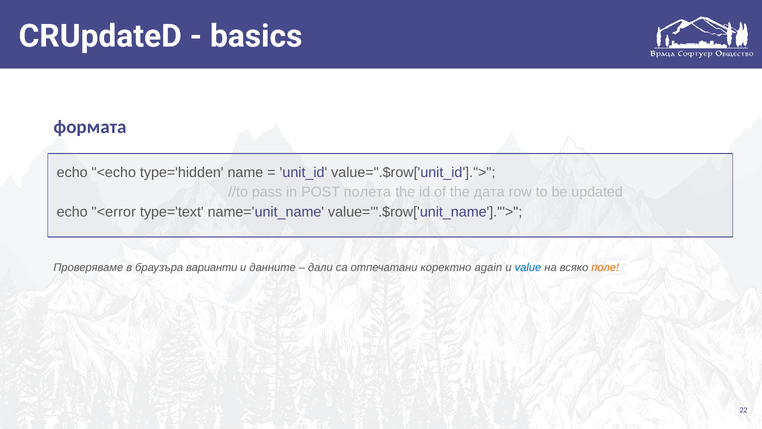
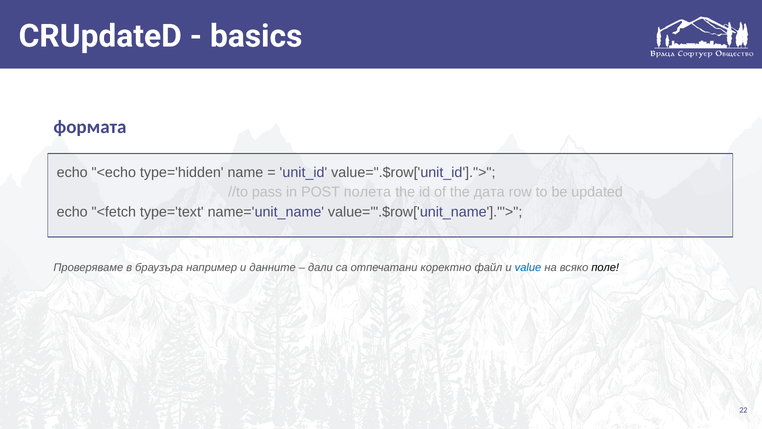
<error: <error -> <fetch
варианти: варианти -> например
again: again -> файл
поле colour: orange -> black
